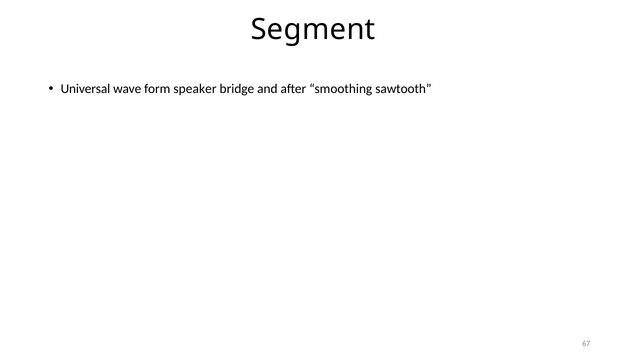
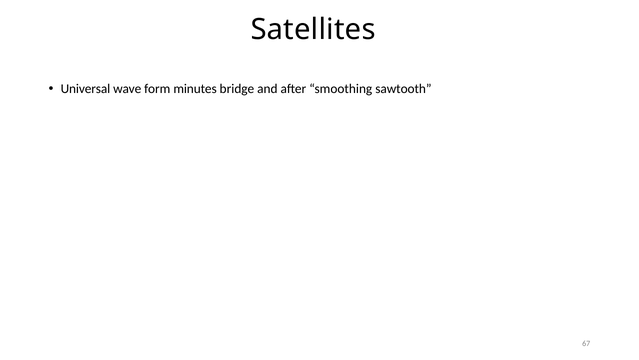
Segment: Segment -> Satellites
speaker: speaker -> minutes
